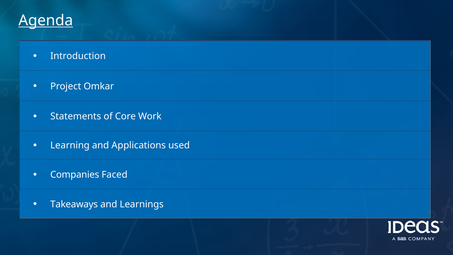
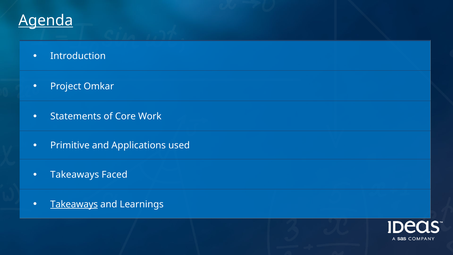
Learning: Learning -> Primitive
Companies at (75, 175): Companies -> Takeaways
Takeaways at (74, 204) underline: none -> present
